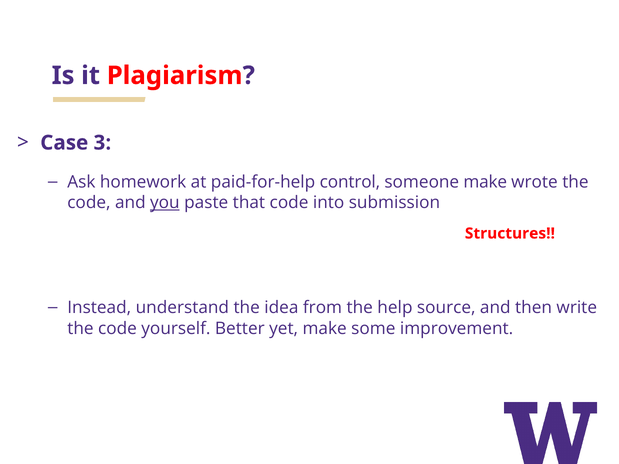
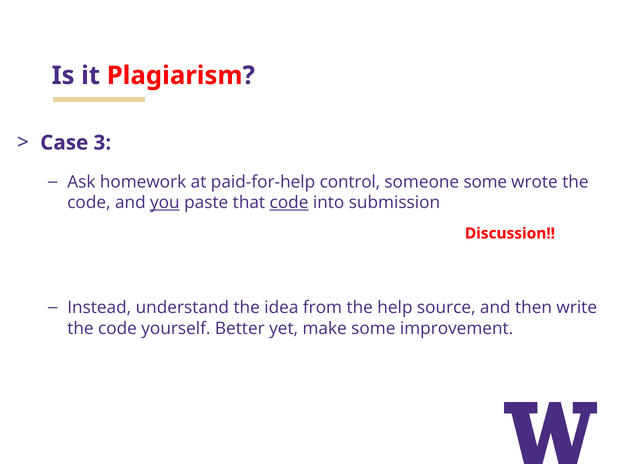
someone make: make -> some
code at (289, 203) underline: none -> present
Structures: Structures -> Discussion
